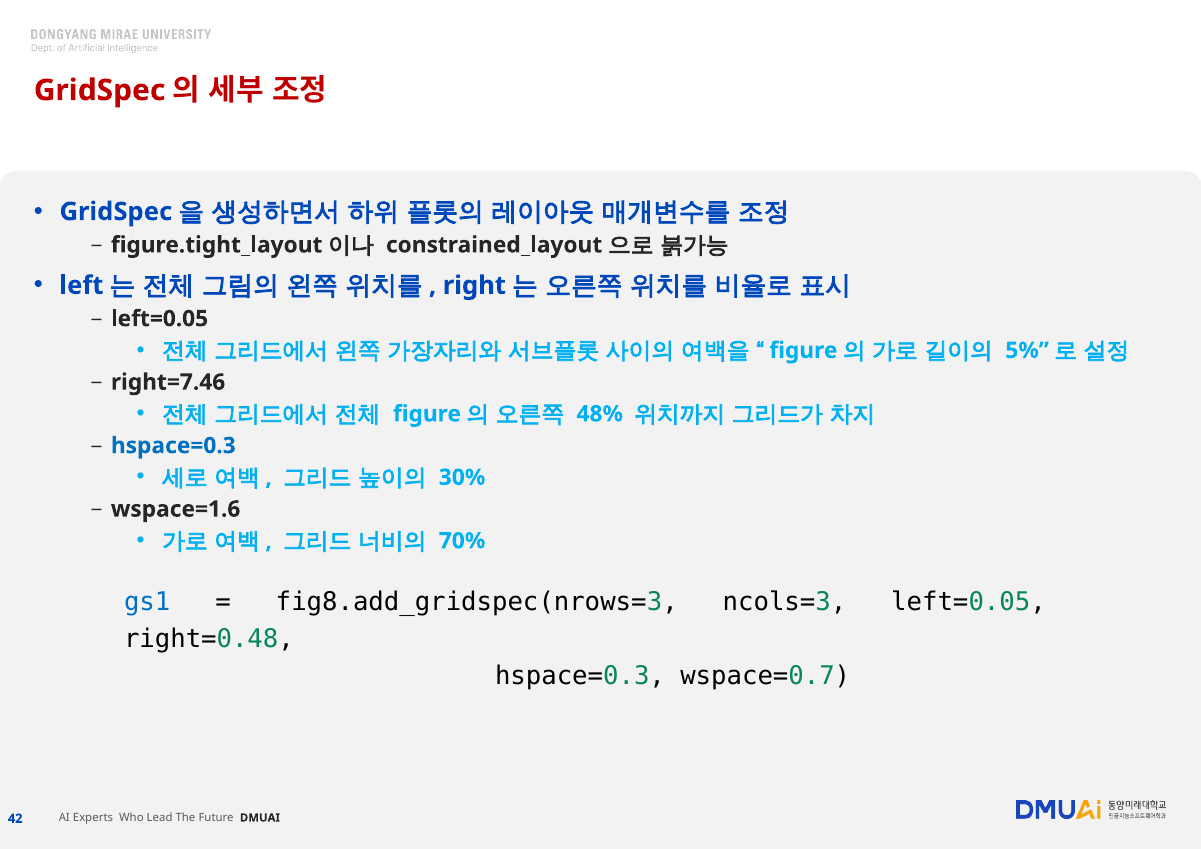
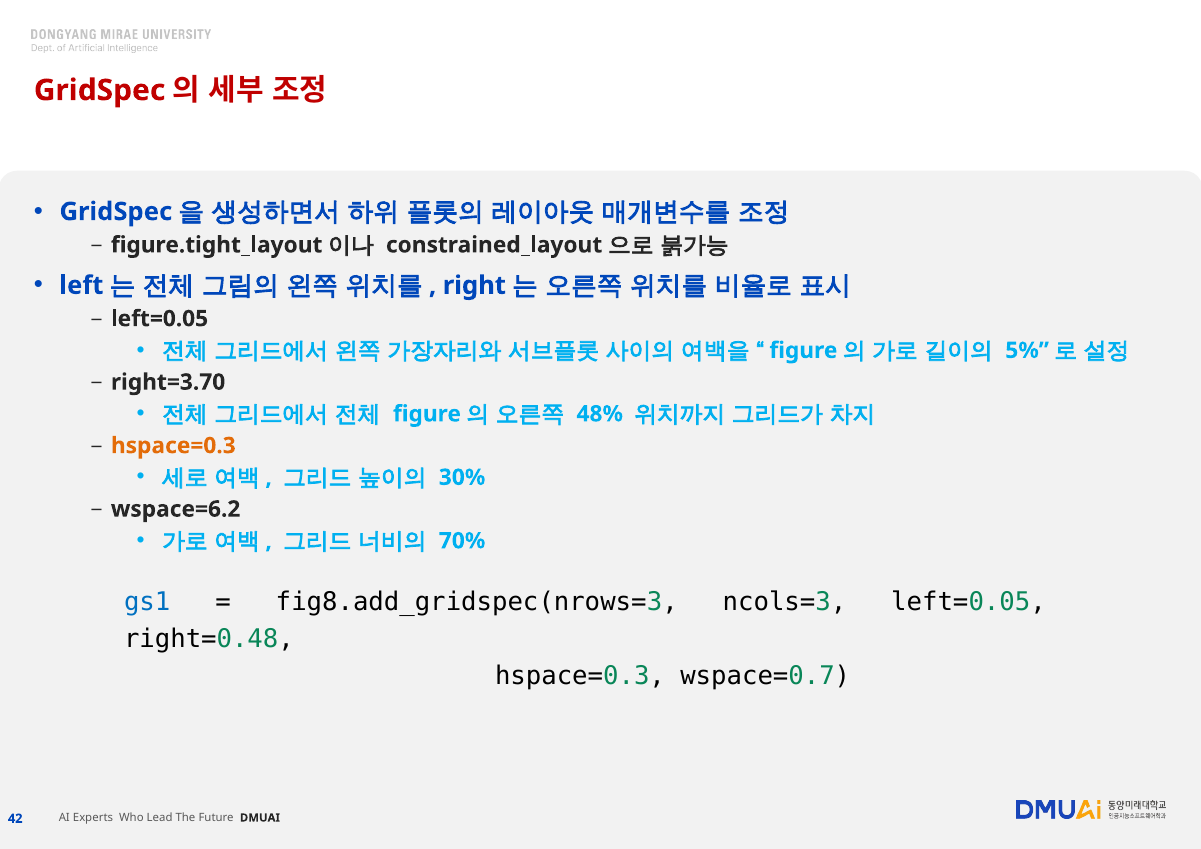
right=7.46: right=7.46 -> right=3.70
hspace=0.3 at (173, 446) colour: blue -> orange
wspace=1.6: wspace=1.6 -> wspace=6.2
